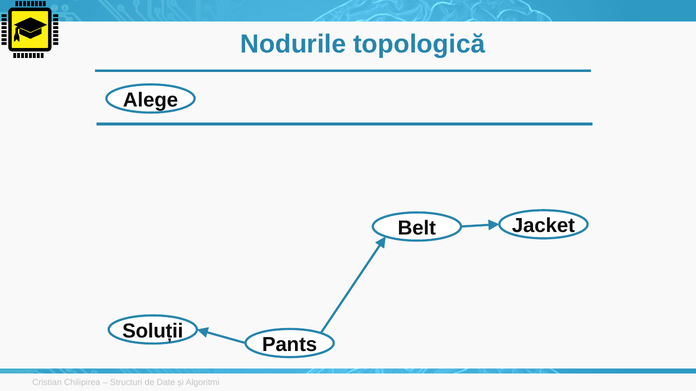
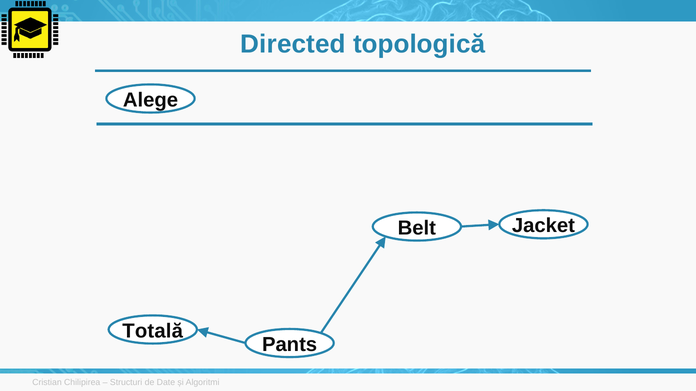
Nodurile: Nodurile -> Directed
Soluții: Soluții -> Totală
